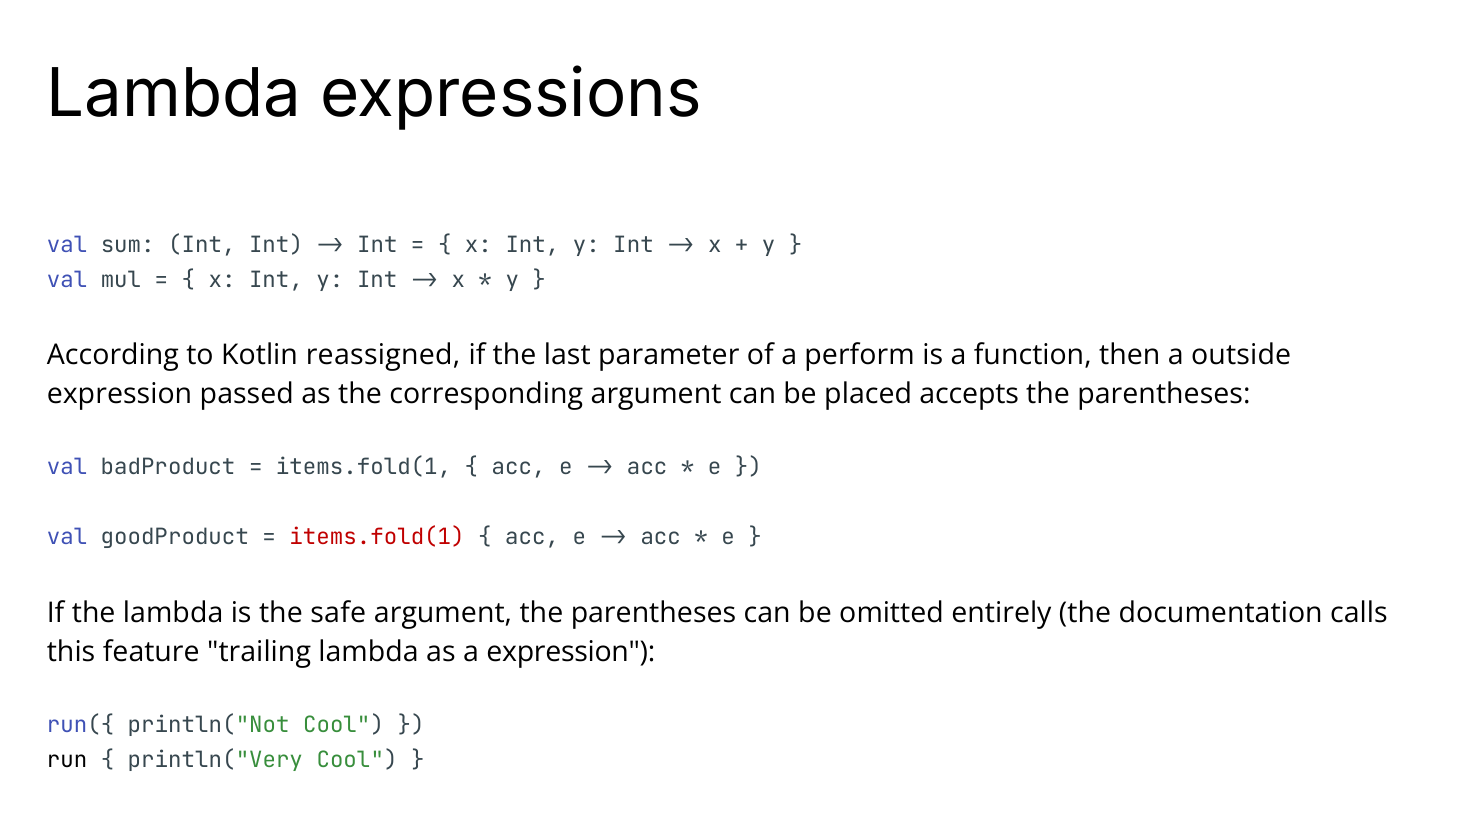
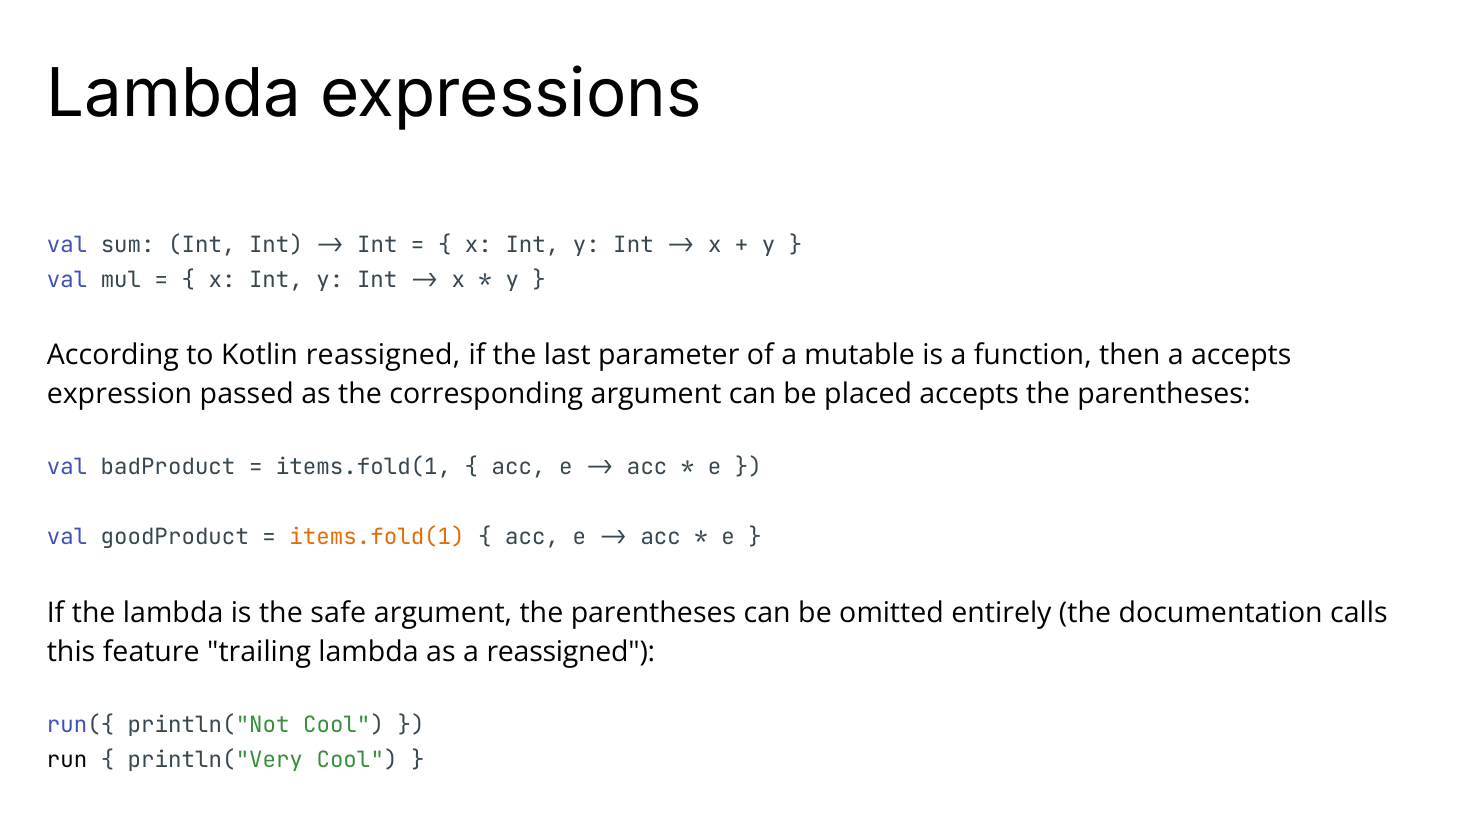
perform: perform -> mutable
a outside: outside -> accepts
items.fold(1 at (377, 538) colour: red -> orange
a expression: expression -> reassigned
